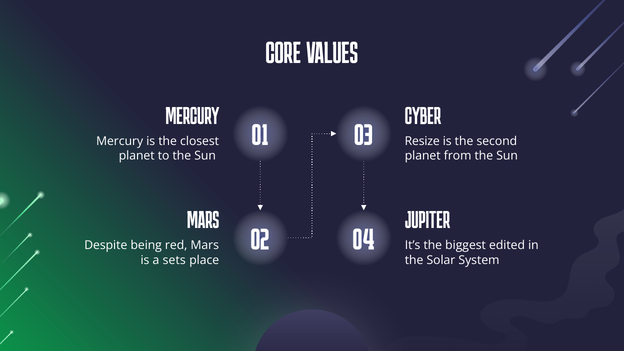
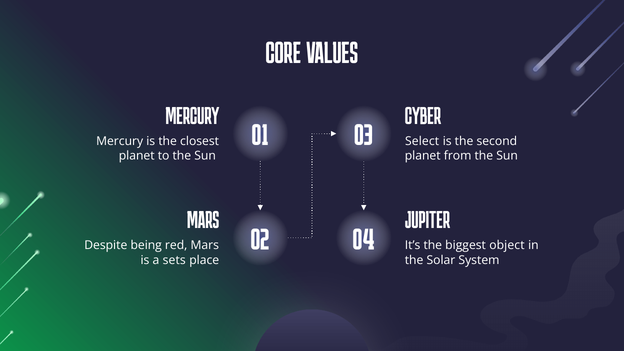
Resize: Resize -> Select
edited: edited -> object
